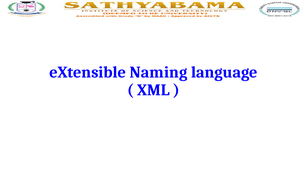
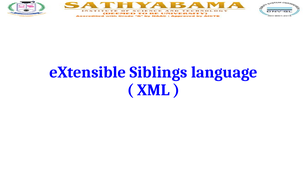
Naming: Naming -> Siblings
